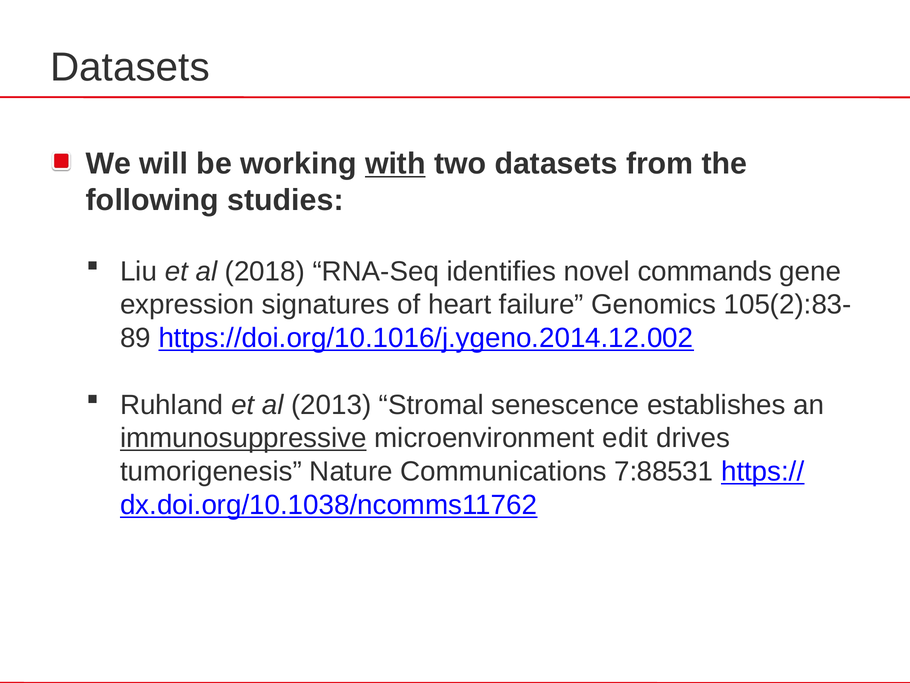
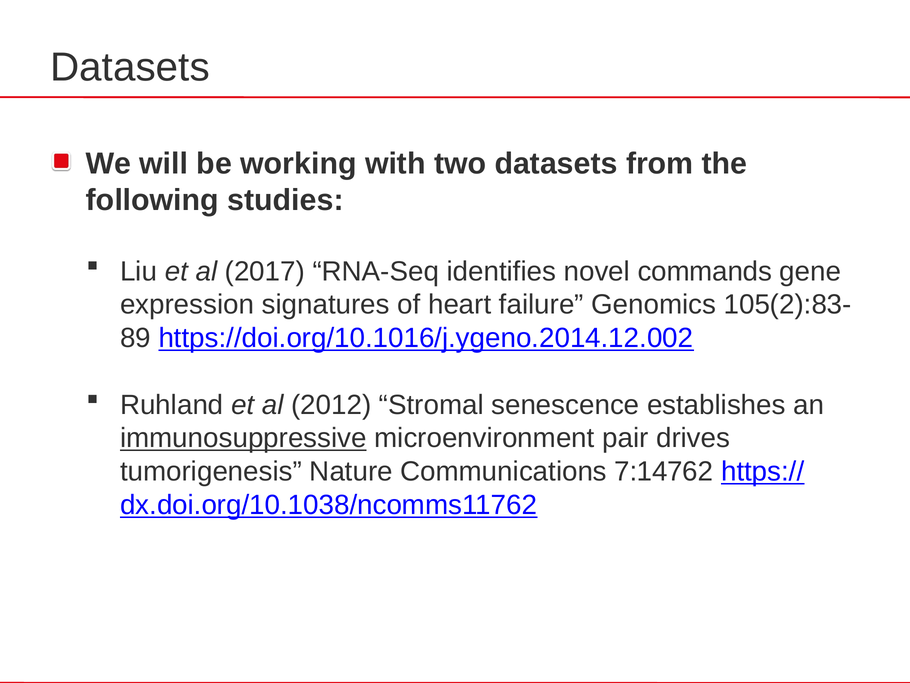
with underline: present -> none
2018: 2018 -> 2017
2013: 2013 -> 2012
edit: edit -> pair
7:88531: 7:88531 -> 7:14762
